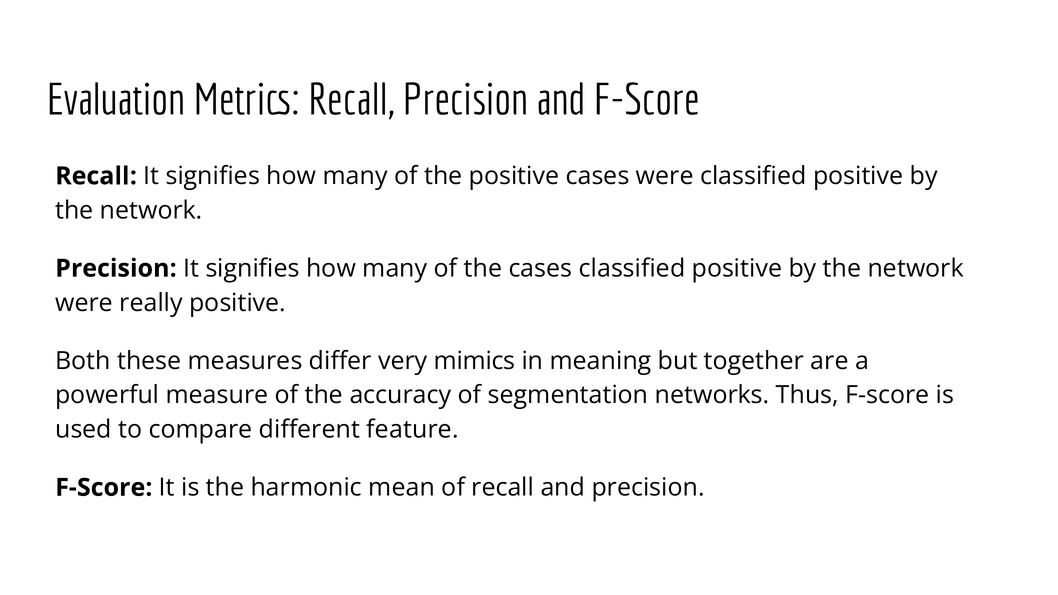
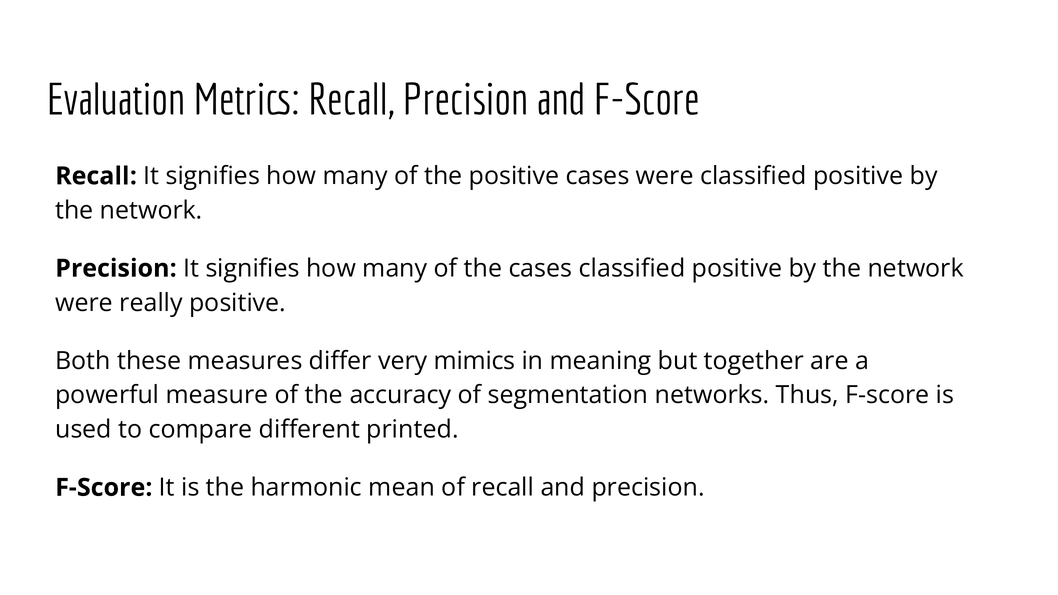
feature: feature -> printed
